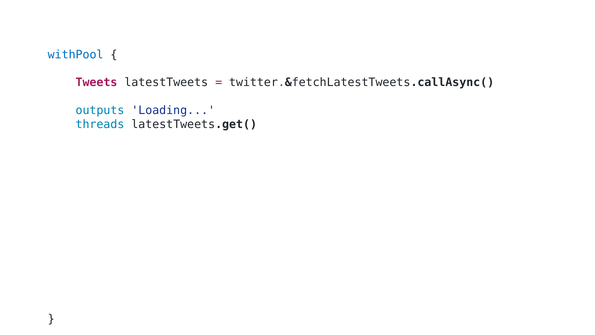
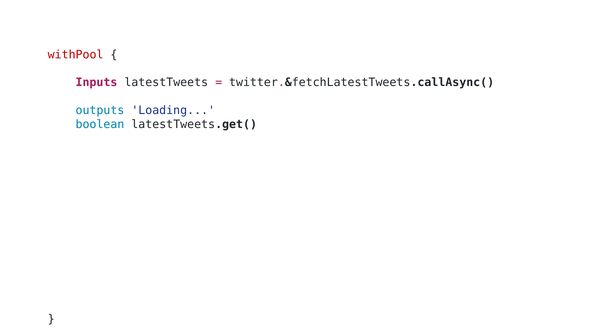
withPool colour: blue -> red
Tweets: Tweets -> Inputs
threads: threads -> boolean
